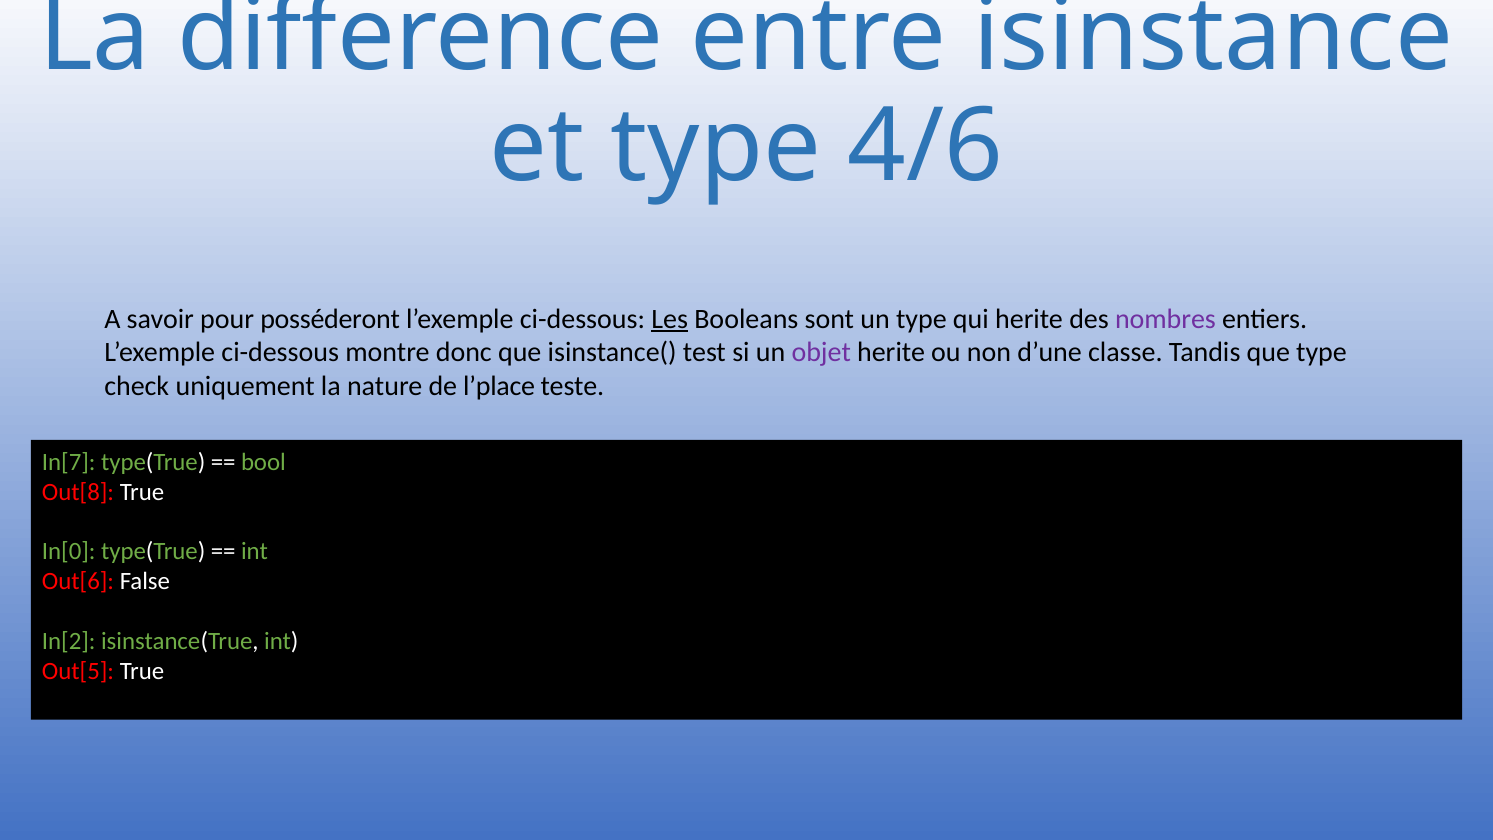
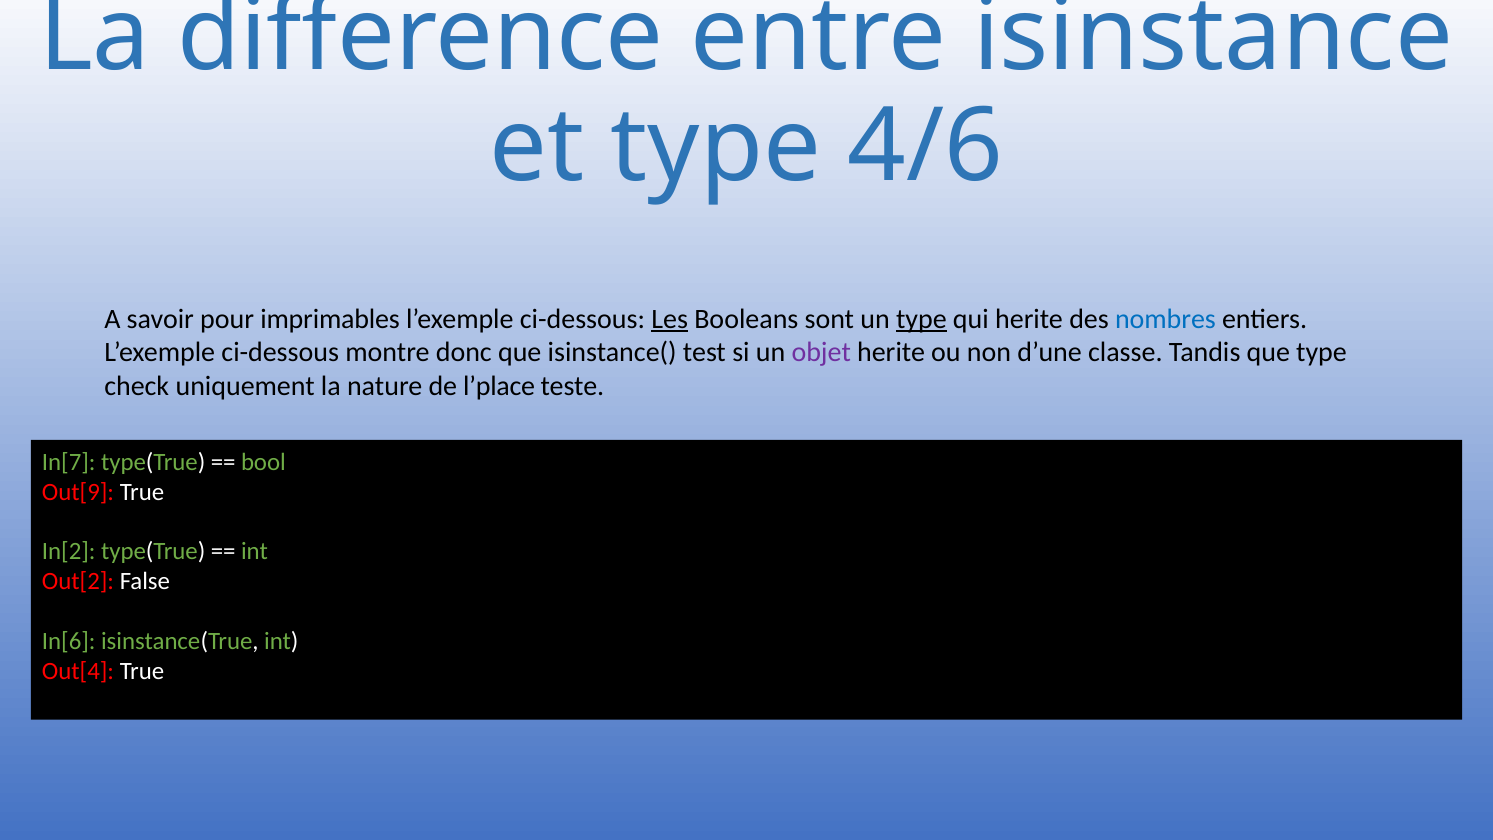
posséderont: posséderont -> imprimables
type at (921, 319) underline: none -> present
nombres colour: purple -> blue
Out[8: Out[8 -> Out[9
In[0: In[0 -> In[2
Out[6: Out[6 -> Out[2
In[2: In[2 -> In[6
Out[5: Out[5 -> Out[4
